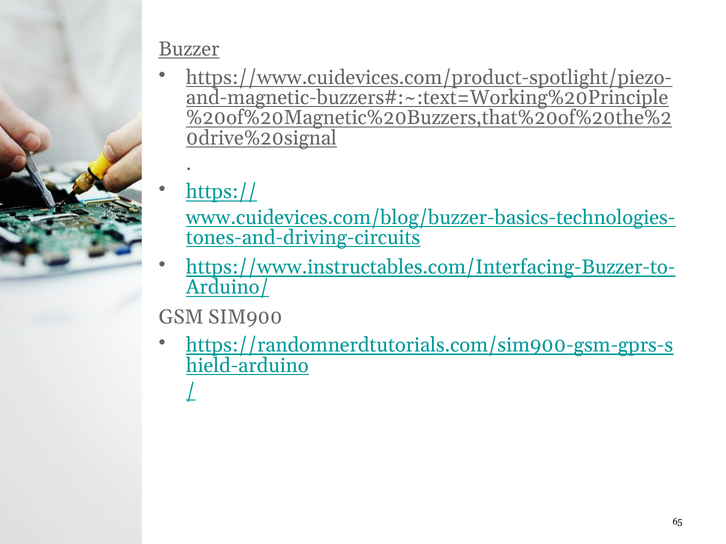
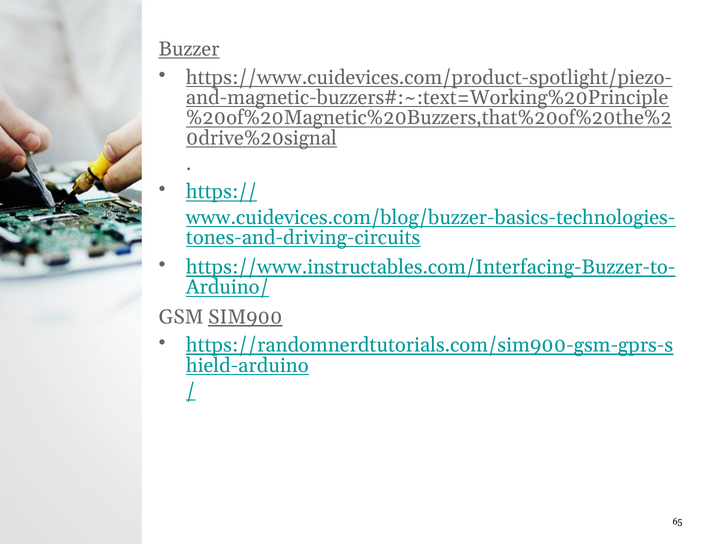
SIM900 underline: none -> present
